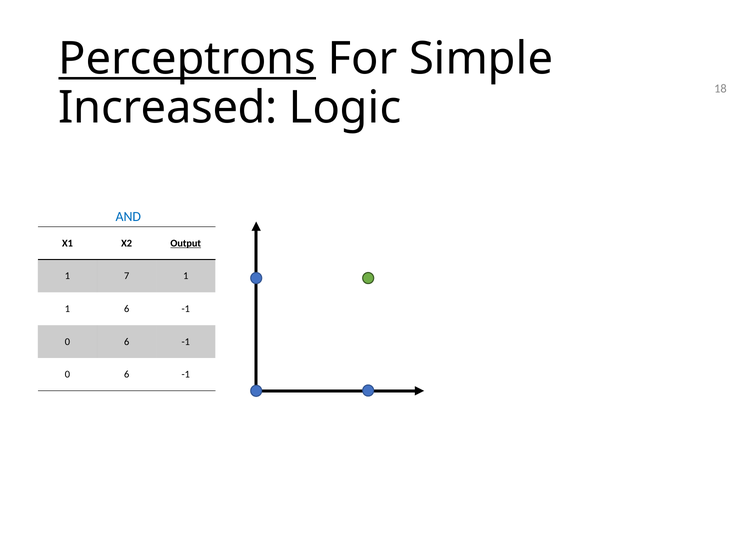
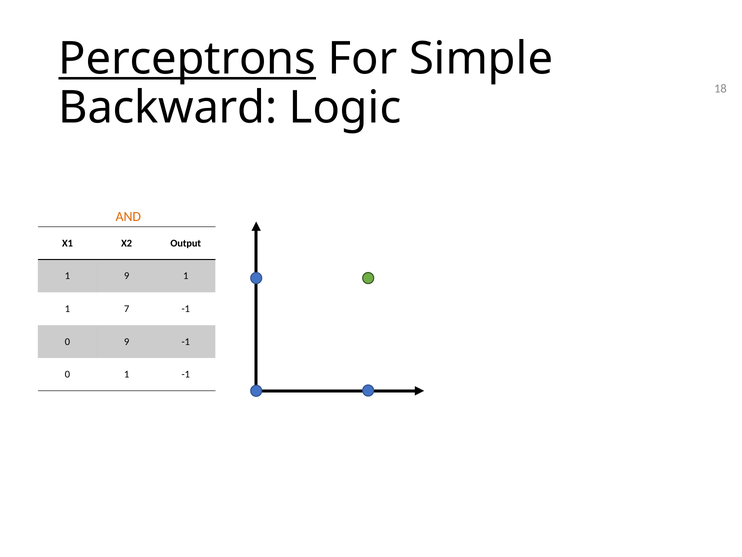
Increased: Increased -> Backward
AND colour: blue -> orange
Output underline: present -> none
1 7: 7 -> 9
1 6: 6 -> 7
6 at (127, 341): 6 -> 9
6 at (127, 374): 6 -> 1
